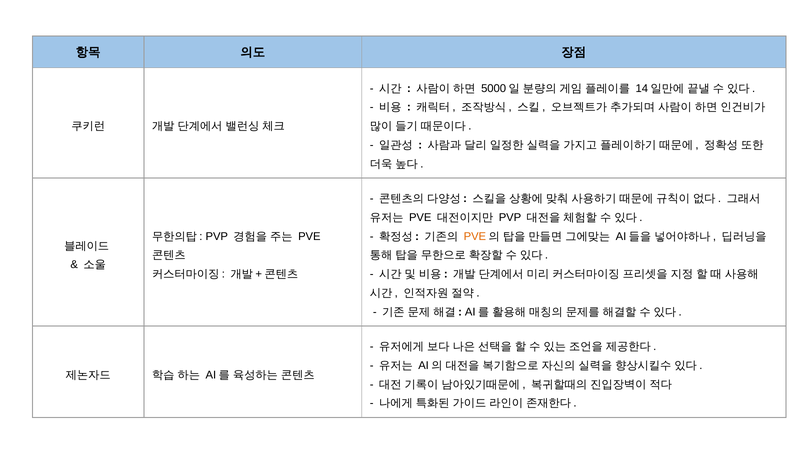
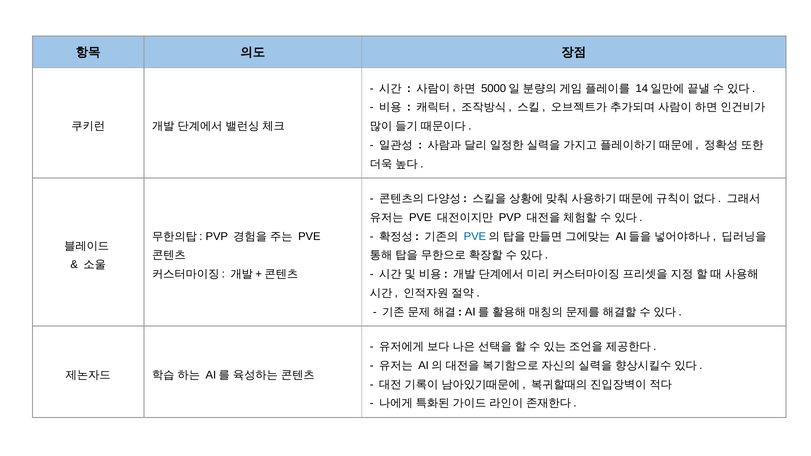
PVE at (475, 236) colour: orange -> blue
